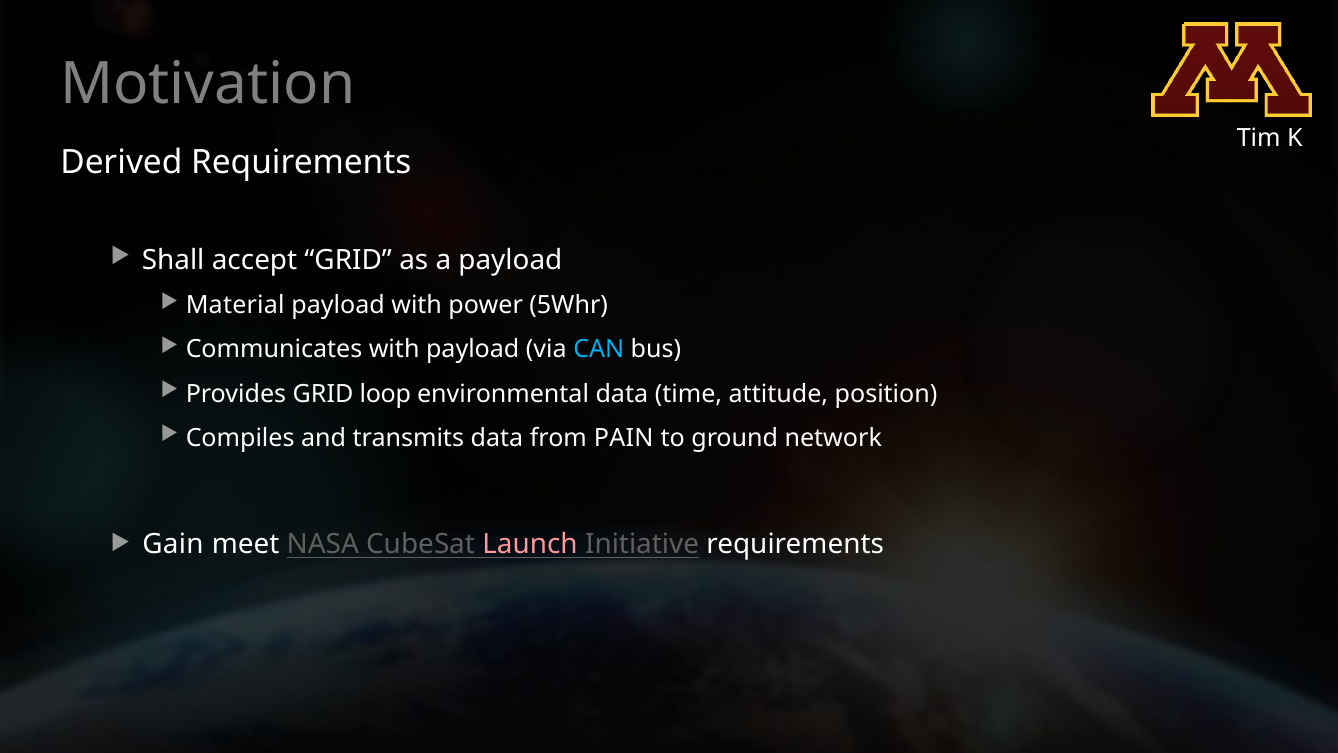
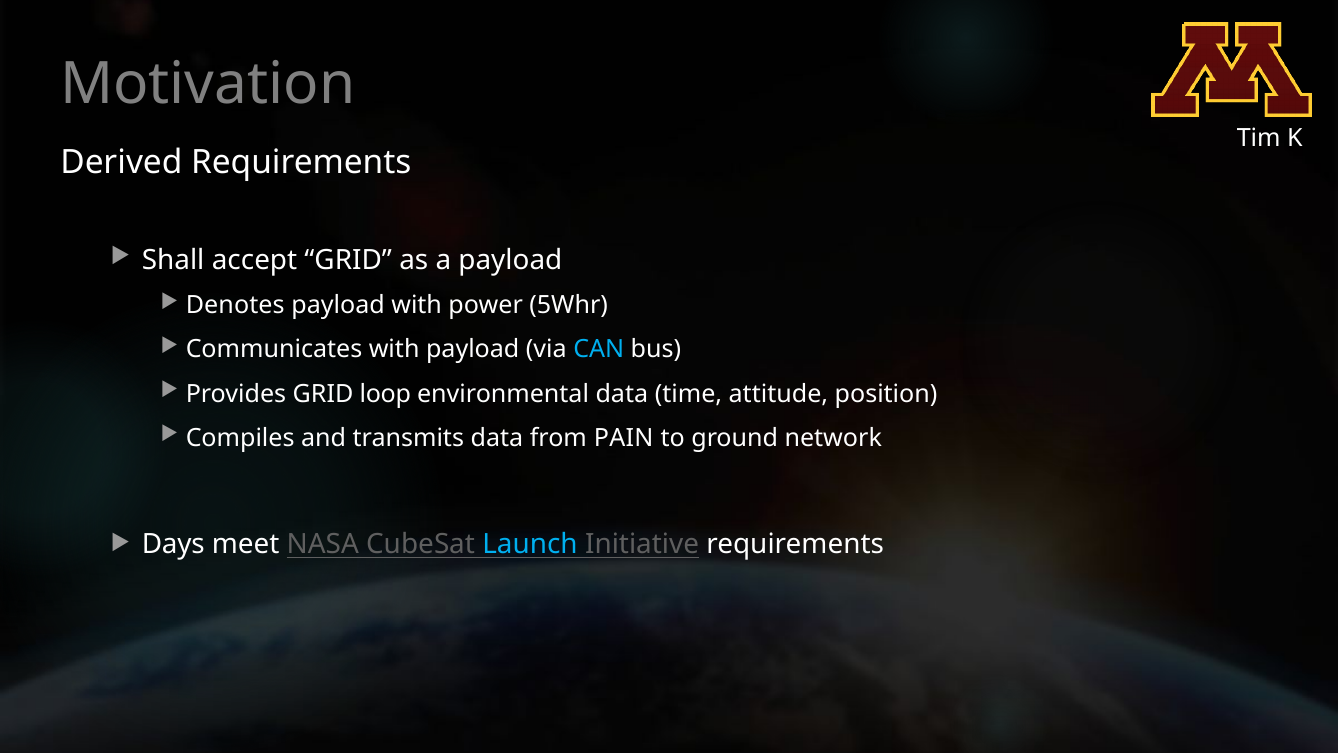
Material: Material -> Denotes
Gain: Gain -> Days
Launch colour: pink -> light blue
